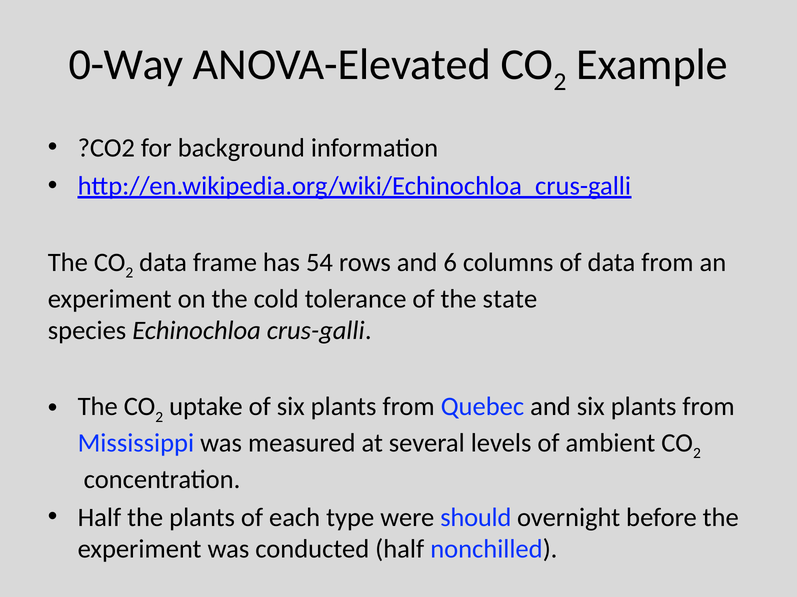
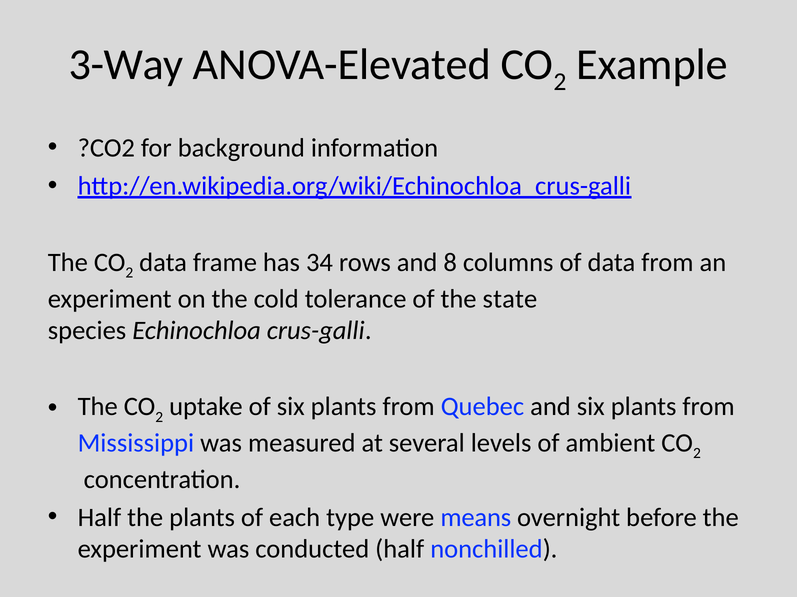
0-Way: 0-Way -> 3-Way
54: 54 -> 34
6: 6 -> 8
should: should -> means
